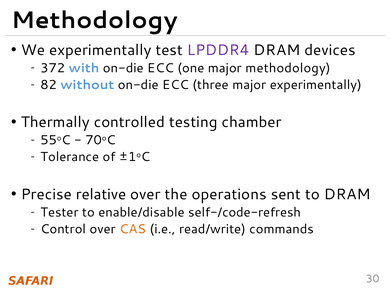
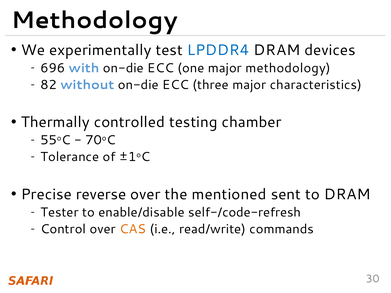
LPDDR4 colour: purple -> blue
372: 372 -> 696
major experimentally: experimentally -> characteristics
relative: relative -> reverse
operations: operations -> mentioned
